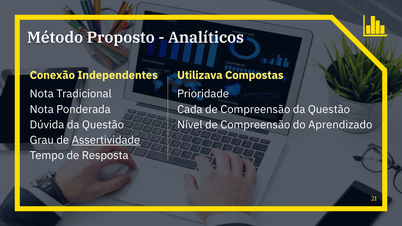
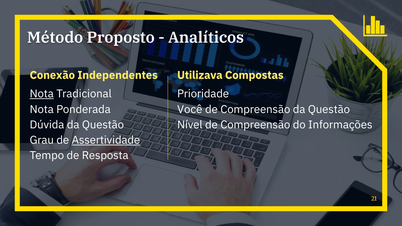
Nota at (42, 94) underline: none -> present
Cada: Cada -> Você
Aprendizado: Aprendizado -> Informações
